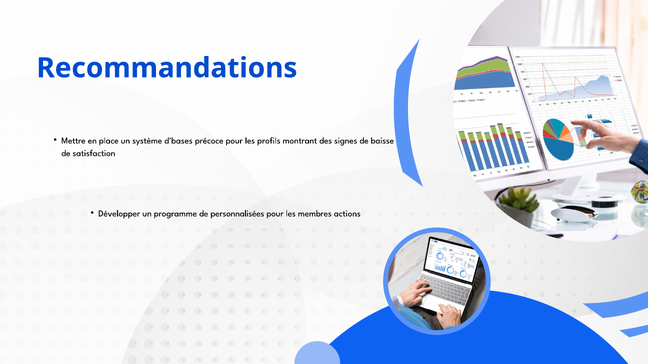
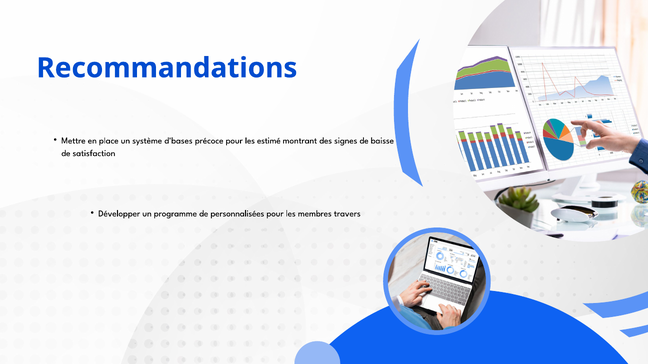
profils: profils -> estimé
actions: actions -> travers
